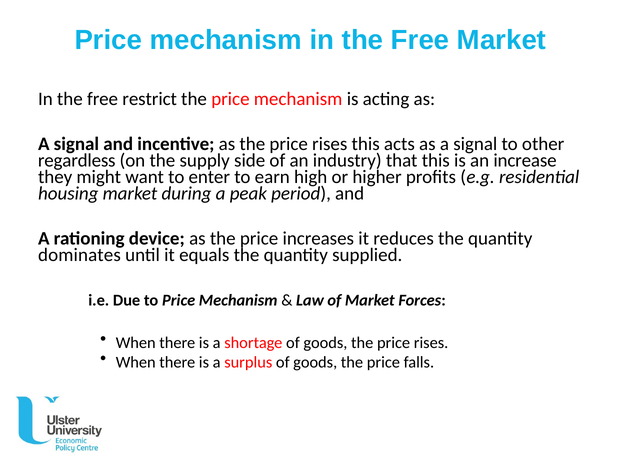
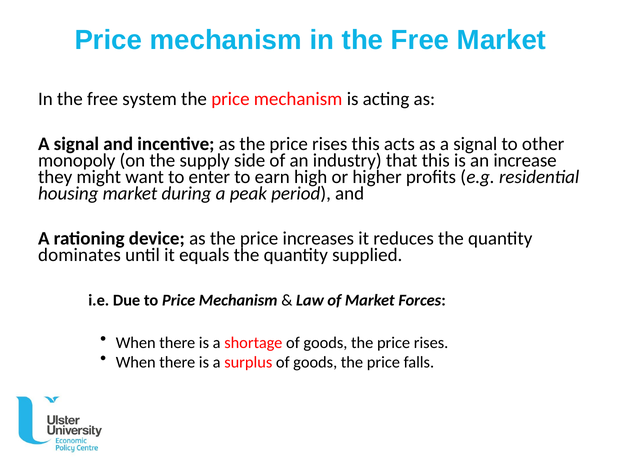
restrict: restrict -> system
regardless: regardless -> monopoly
